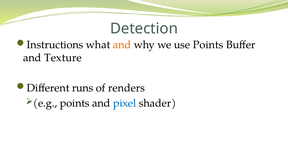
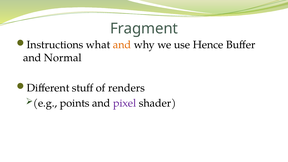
Detection: Detection -> Fragment
use Points: Points -> Hence
Texture: Texture -> Normal
runs: runs -> stuff
pixel colour: blue -> purple
